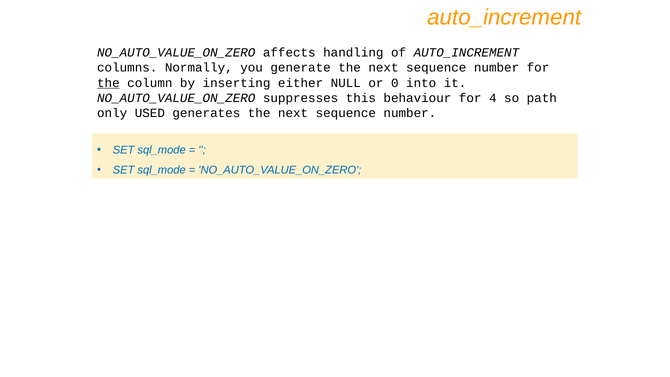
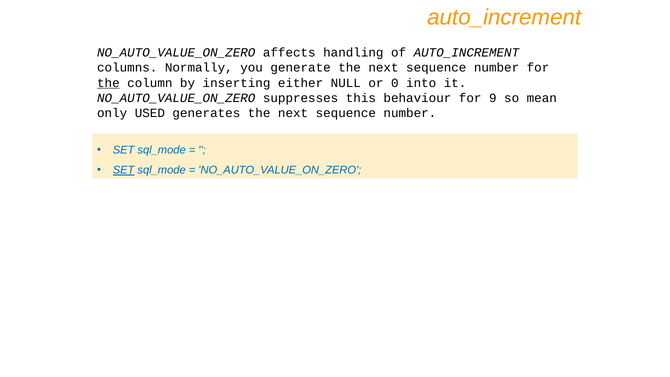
4: 4 -> 9
path: path -> mean
SET at (124, 170) underline: none -> present
